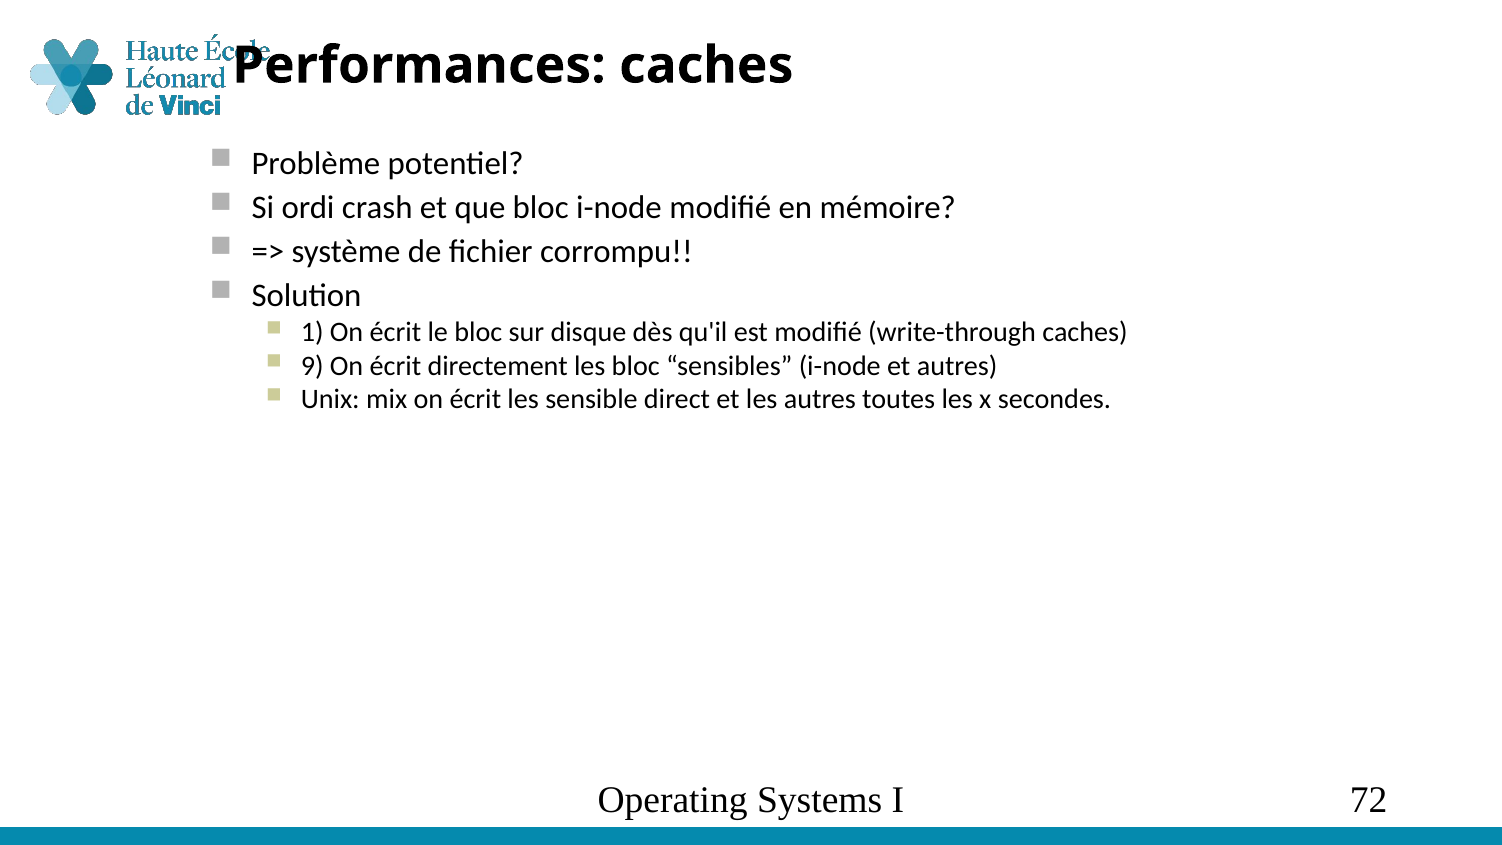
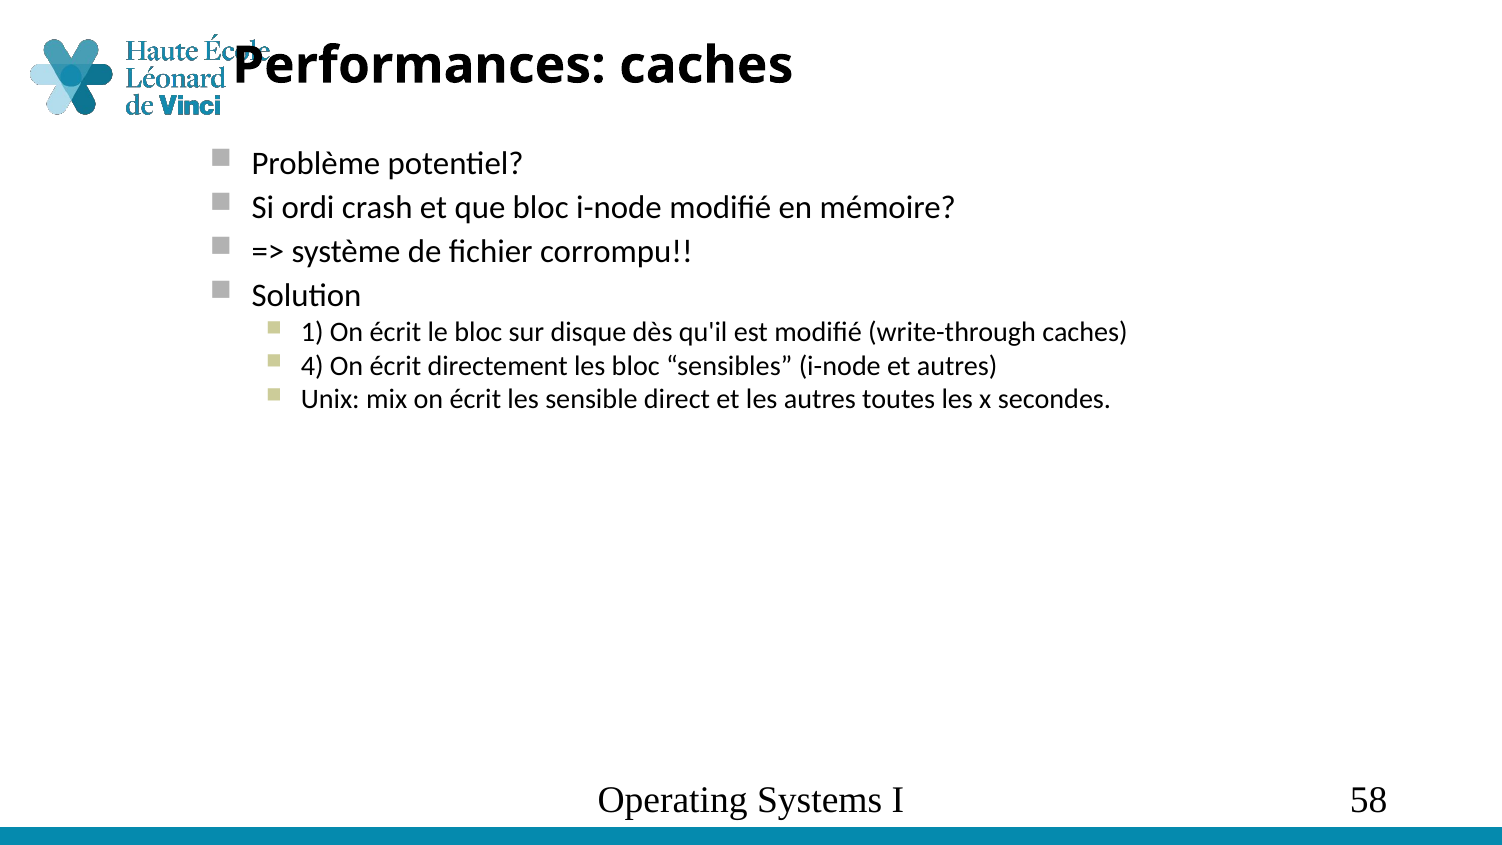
9: 9 -> 4
72: 72 -> 58
